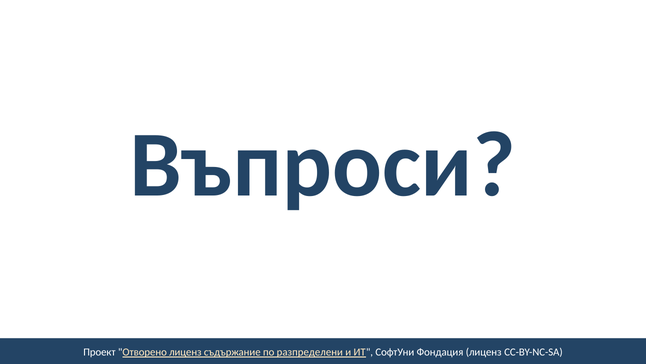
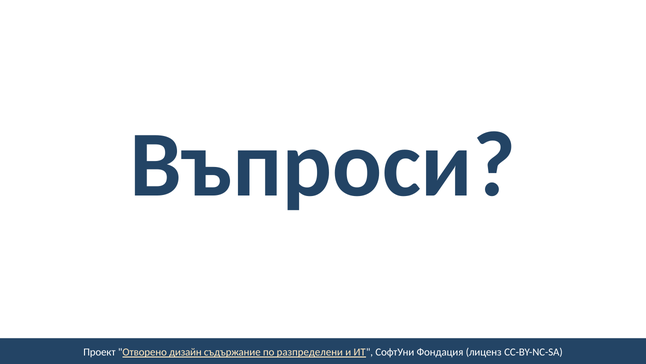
Отворено лиценз: лиценз -> дизайн
